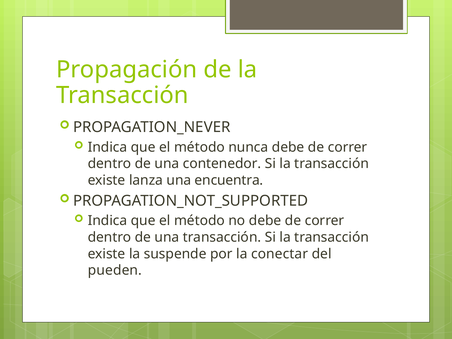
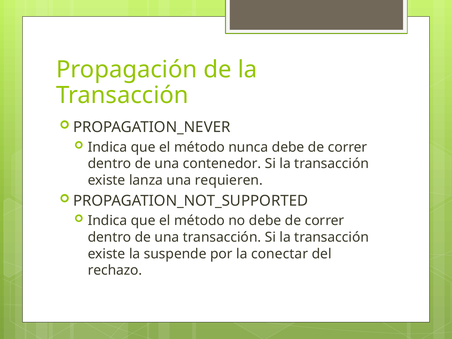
encuentra: encuentra -> requieren
pueden: pueden -> rechazo
